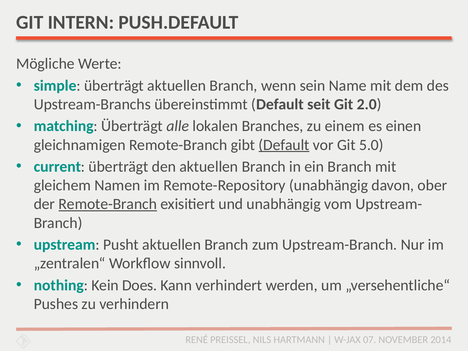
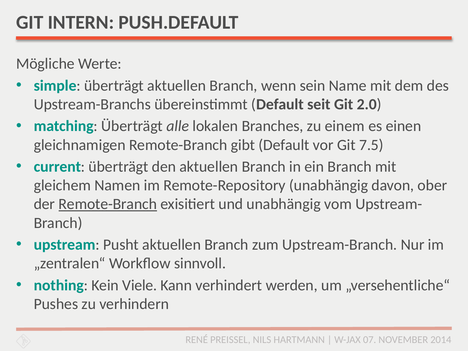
Default at (284, 145) underline: present -> none
5.0: 5.0 -> 7.5
Does: Does -> Viele
